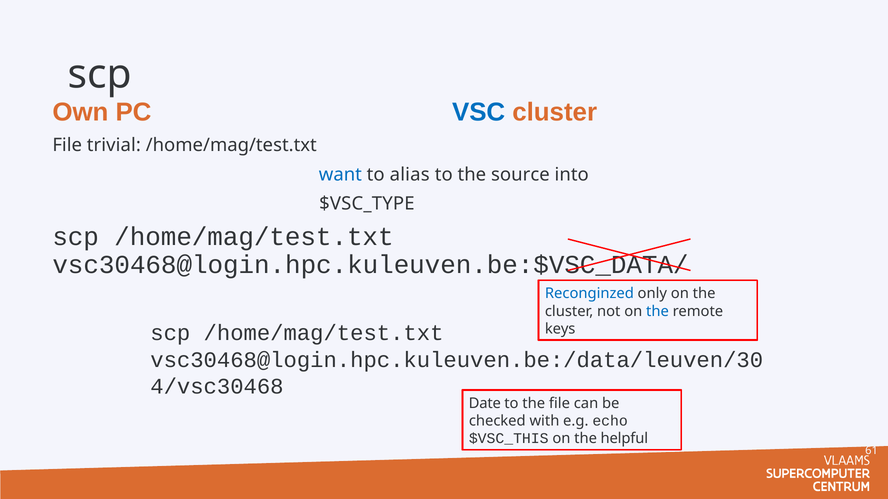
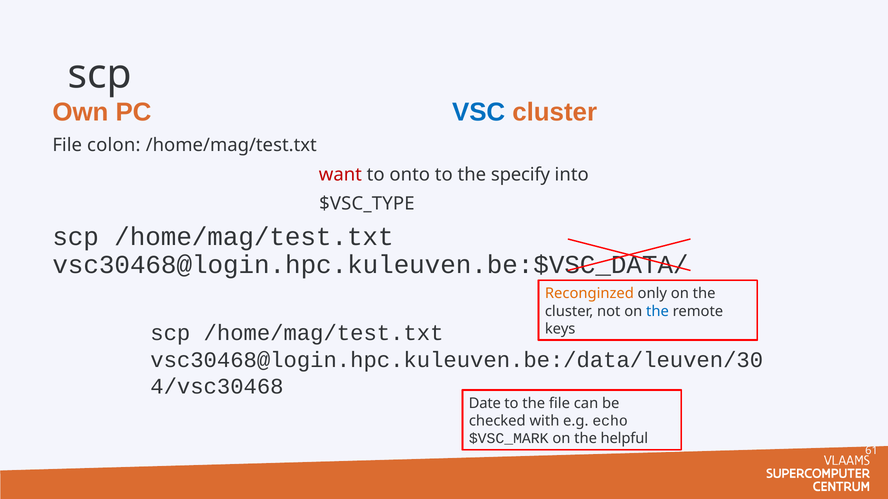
trivial: trivial -> colon
want colour: blue -> red
alias: alias -> onto
source: source -> specify
Reconginzed colour: blue -> orange
$VSC_THIS: $VSC_THIS -> $VSC_MARK
